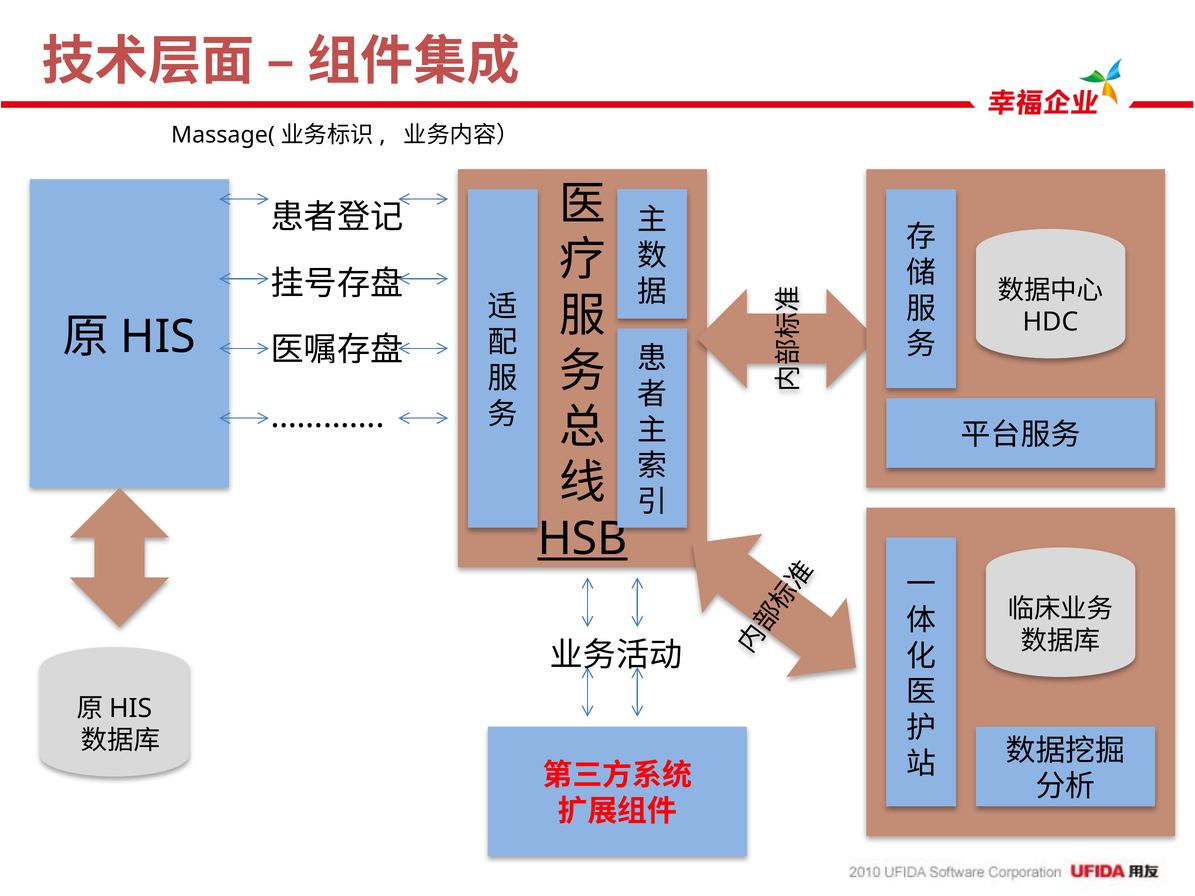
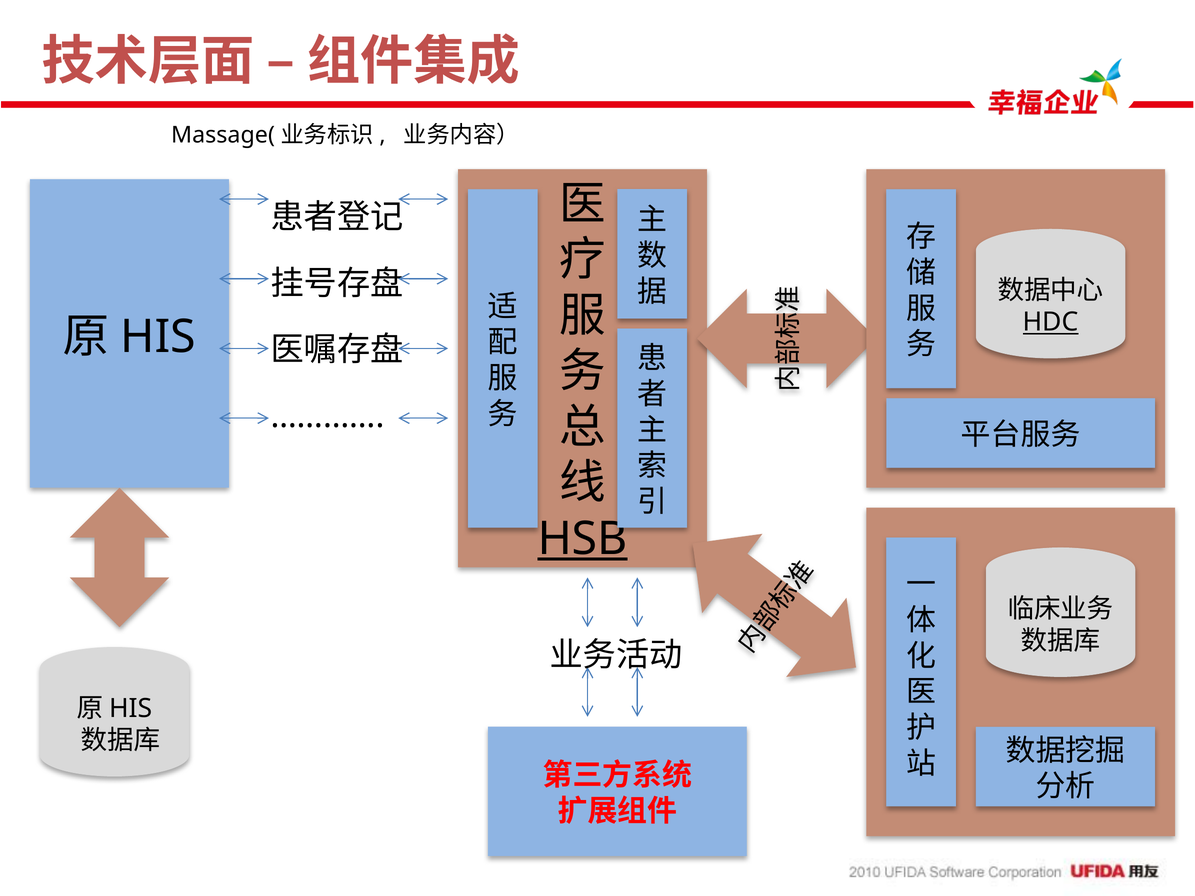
HDC underline: none -> present
